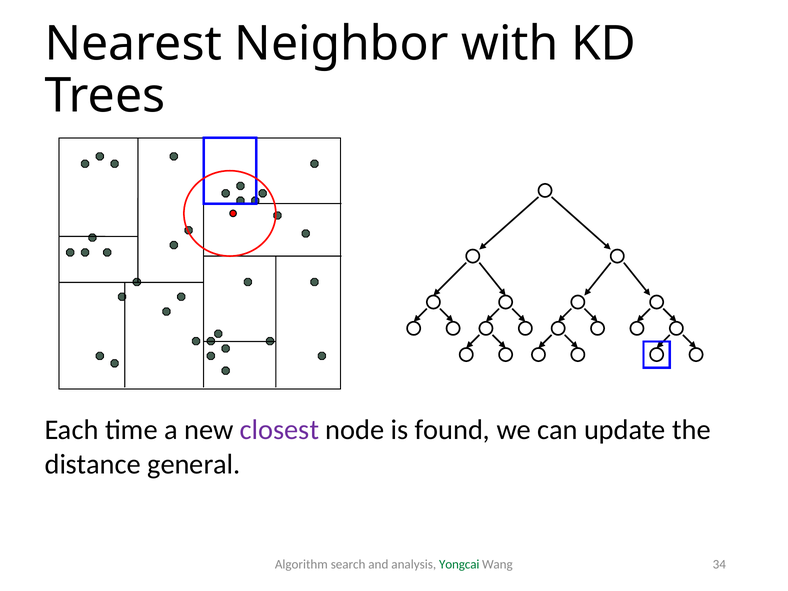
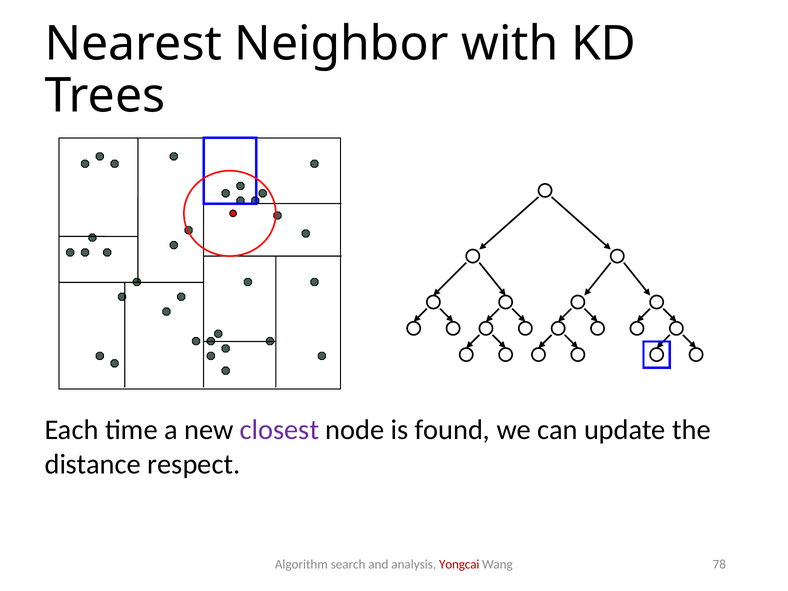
general: general -> respect
Yongcai colour: green -> red
34: 34 -> 78
